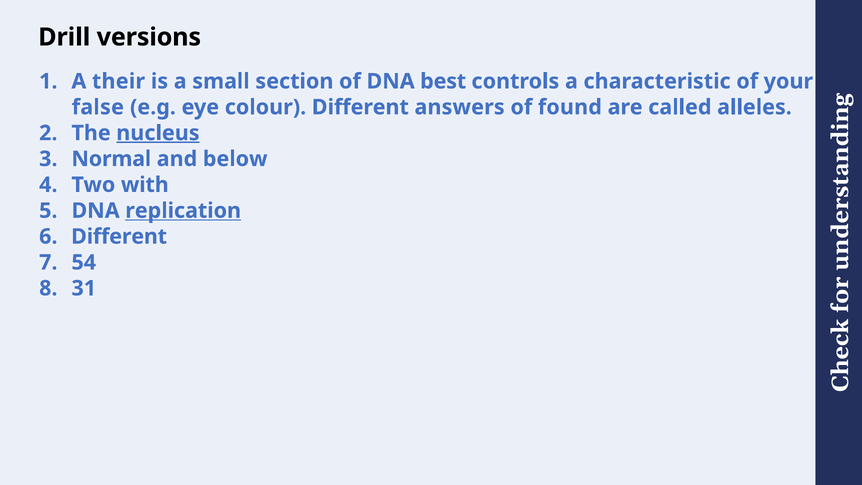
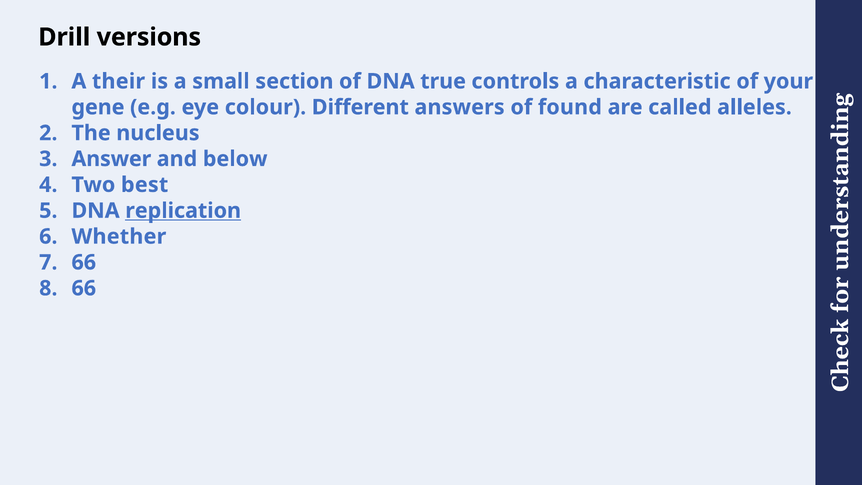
best: best -> true
false: false -> gene
nucleus underline: present -> none
Normal: Normal -> Answer
with: with -> best
Different at (119, 236): Different -> Whether
54 at (84, 262): 54 -> 66
31 at (84, 288): 31 -> 66
